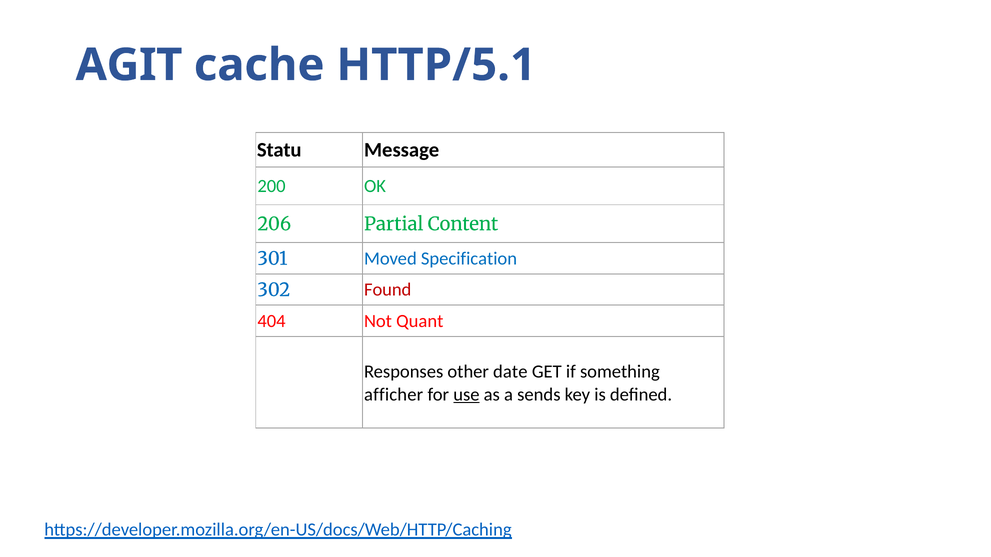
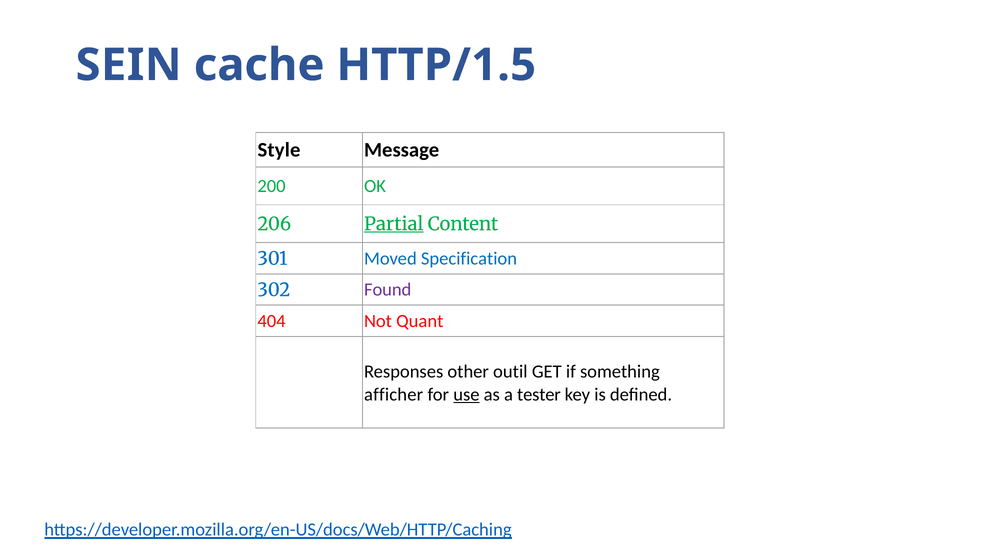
AGIT: AGIT -> SEIN
HTTP/5.1: HTTP/5.1 -> HTTP/1.5
Statu: Statu -> Style
Partial underline: none -> present
Found colour: red -> purple
date: date -> outil
sends: sends -> tester
